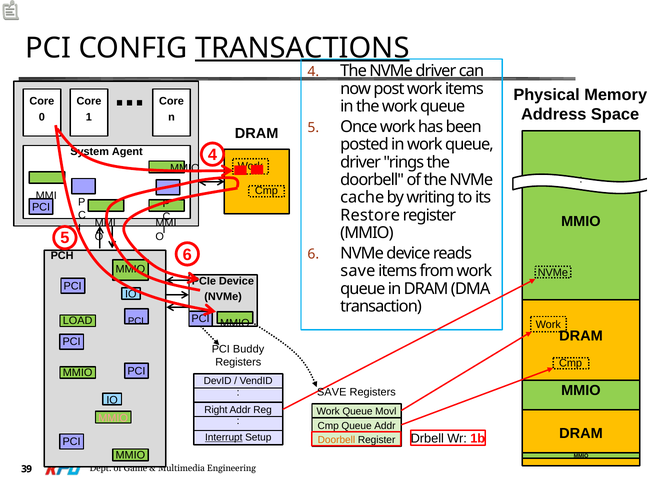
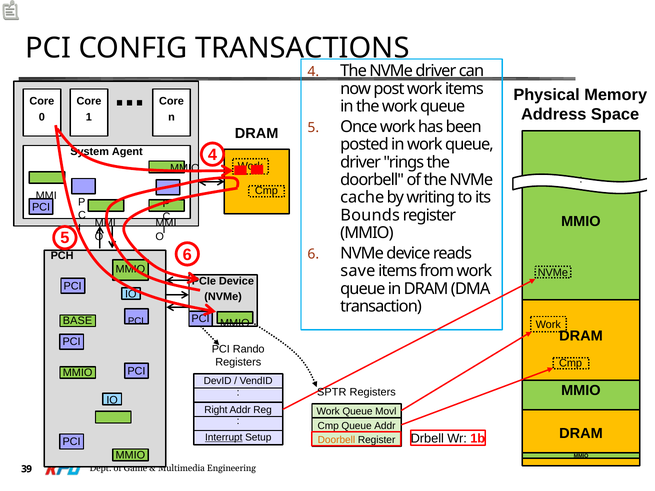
TRANSACTIONS underline: present -> none
Restore: Restore -> Bounds
LOAD: LOAD -> BASE
Buddy: Buddy -> Rando
SAVE at (332, 392): SAVE -> SPTR
MMIO at (113, 418) colour: pink -> light green
